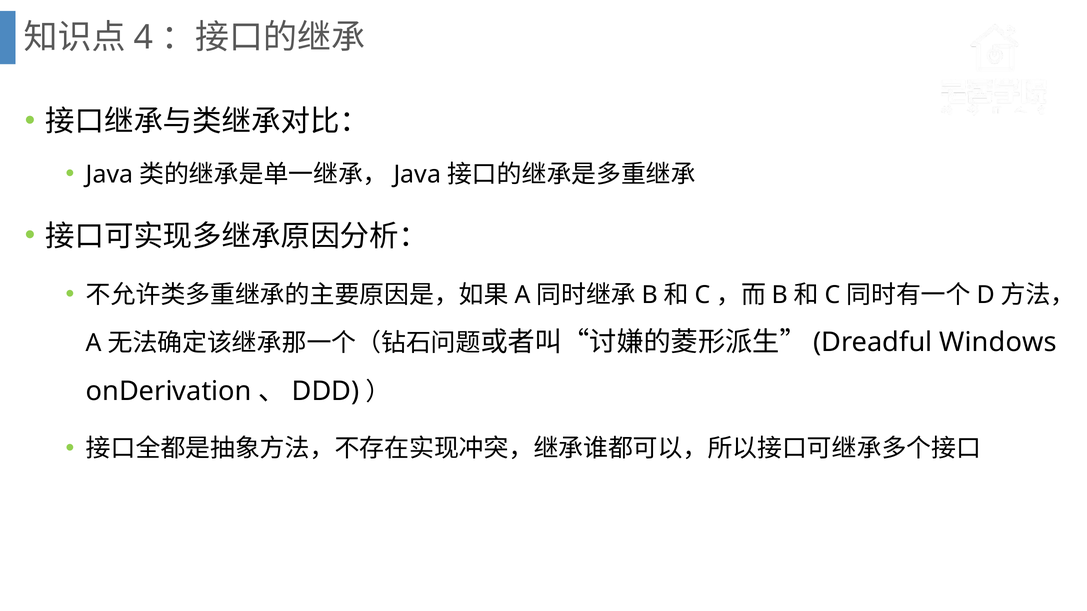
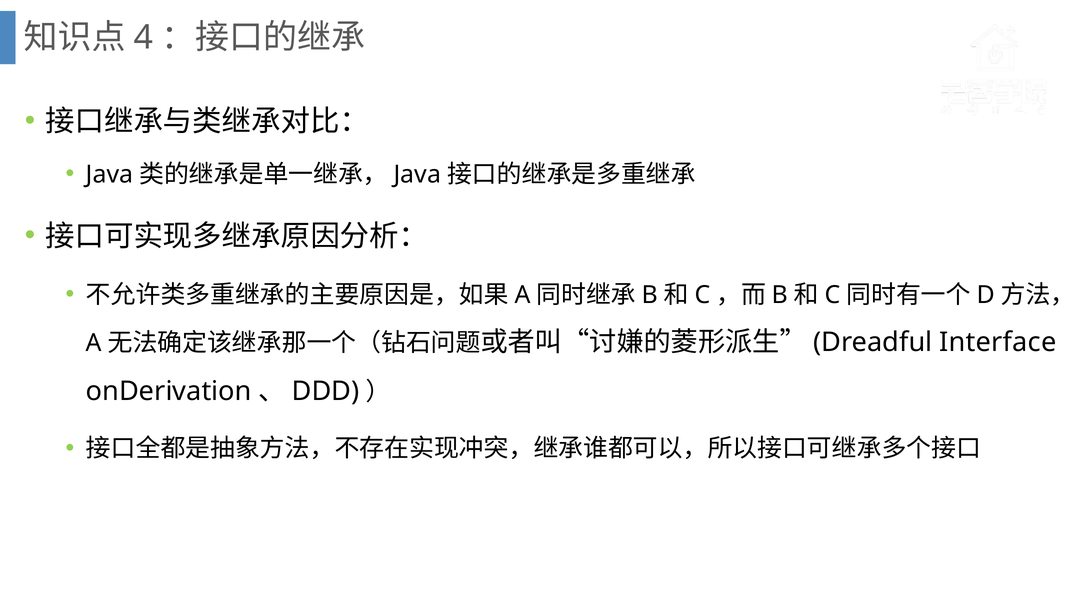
Windows: Windows -> Interface
